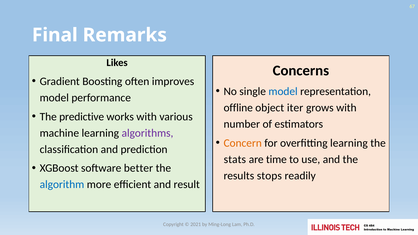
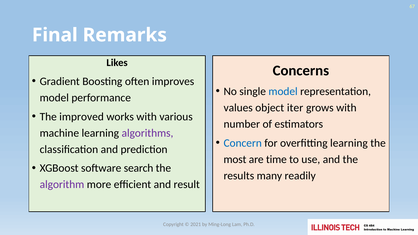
offline: offline -> values
predictive: predictive -> improved
Concern colour: orange -> blue
stats: stats -> most
better: better -> search
stops: stops -> many
algorithm colour: blue -> purple
